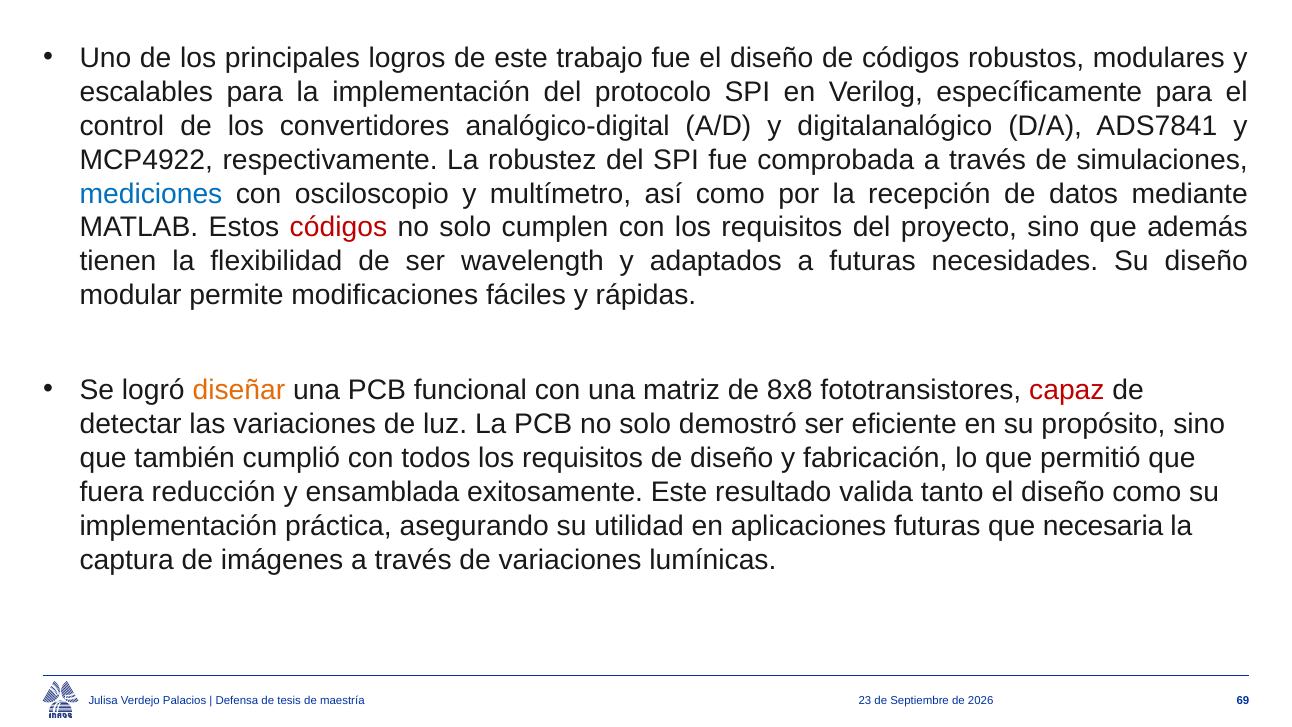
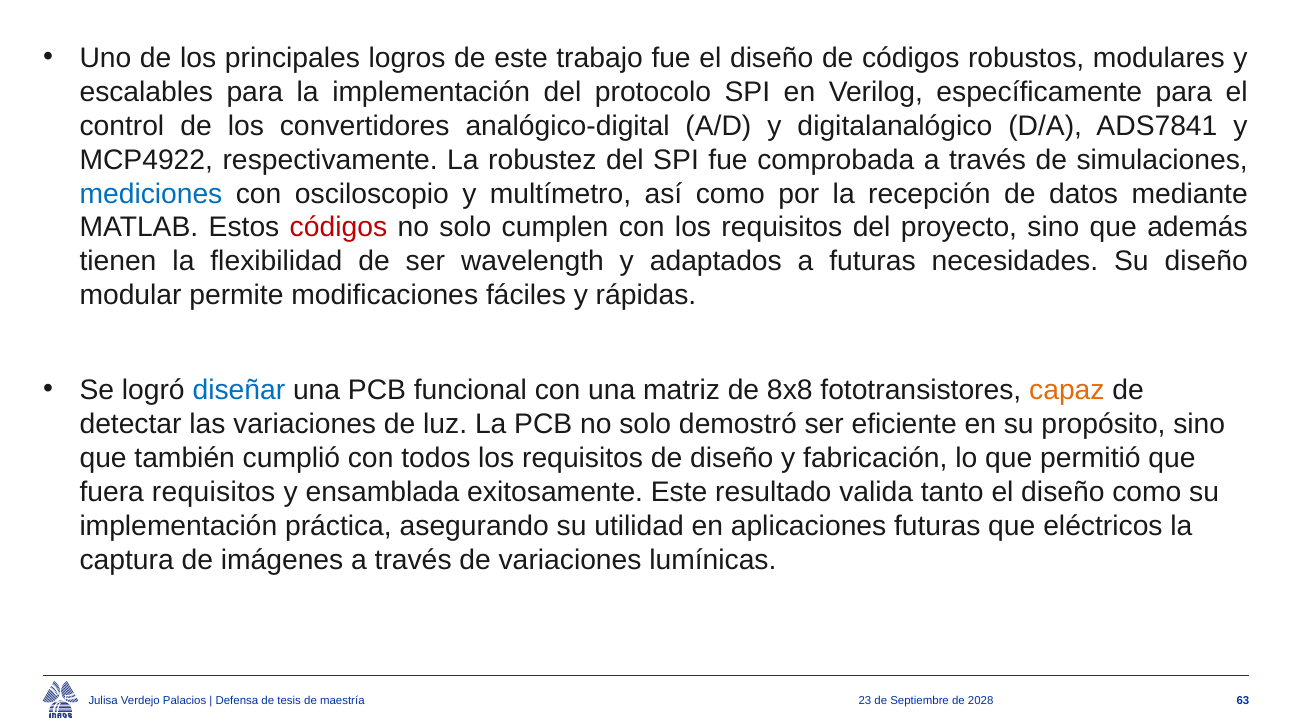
diseñar colour: orange -> blue
capaz colour: red -> orange
fuera reducción: reducción -> requisitos
necesaria: necesaria -> eléctricos
2026: 2026 -> 2028
69: 69 -> 63
